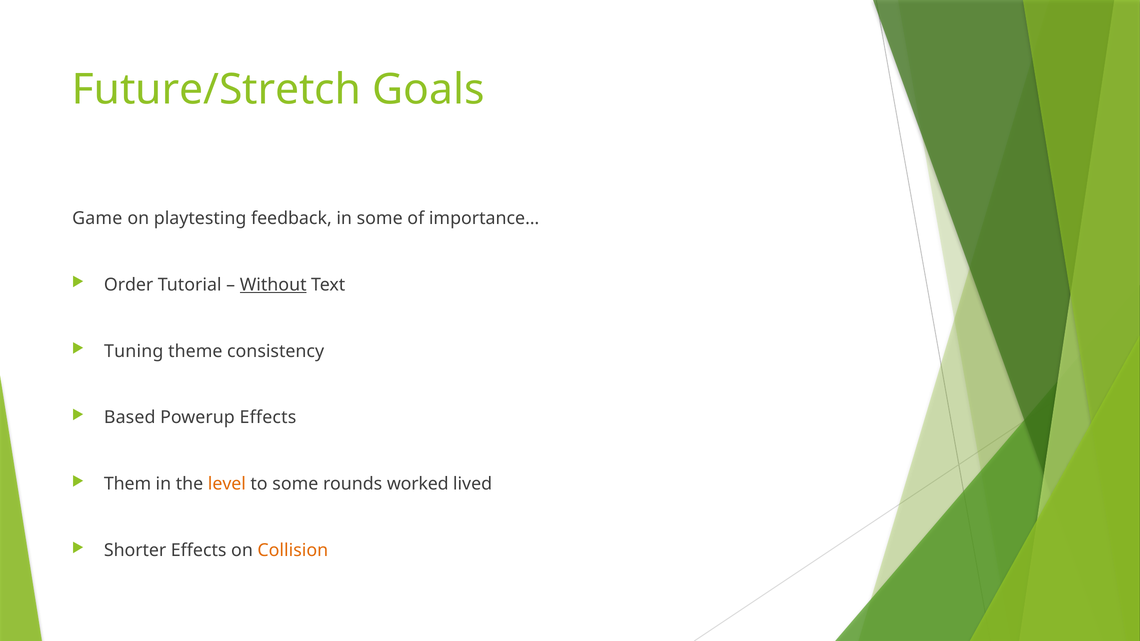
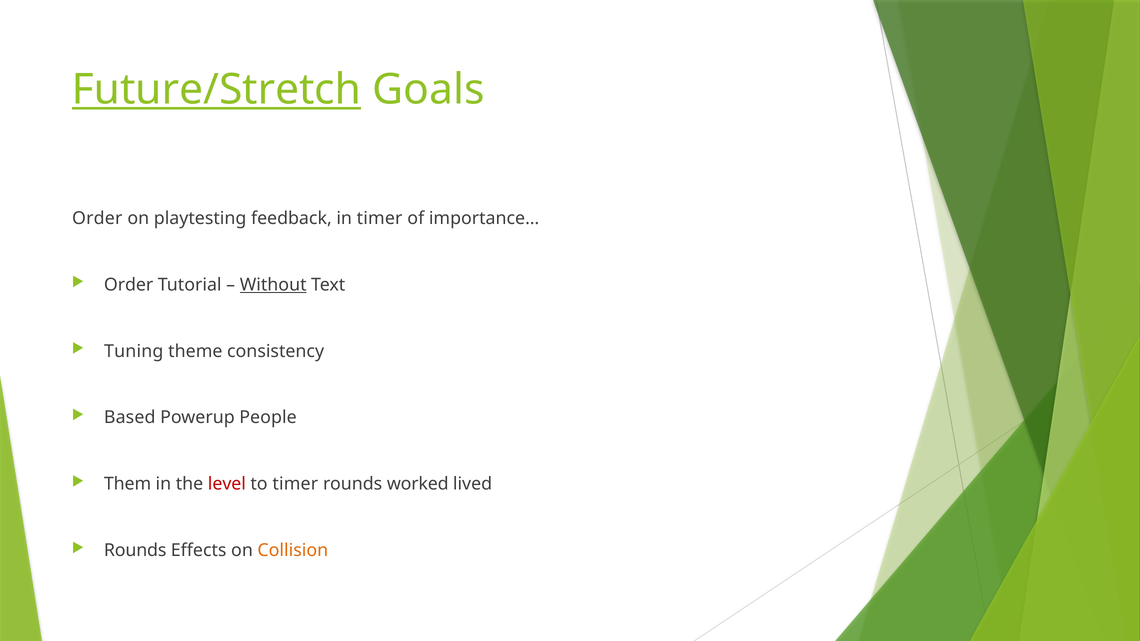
Future/Stretch underline: none -> present
Game at (97, 218): Game -> Order
in some: some -> timer
Powerup Effects: Effects -> People
level colour: orange -> red
to some: some -> timer
Shorter at (135, 551): Shorter -> Rounds
